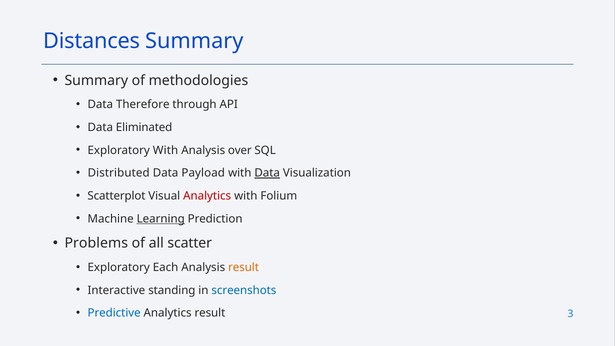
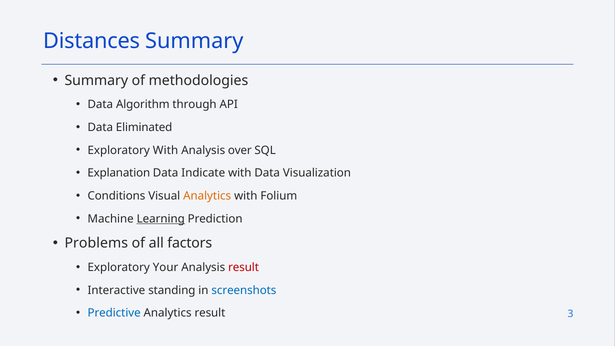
Therefore: Therefore -> Algorithm
Distributed: Distributed -> Explanation
Payload: Payload -> Indicate
Data at (267, 173) underline: present -> none
Scatterplot: Scatterplot -> Conditions
Analytics at (207, 196) colour: red -> orange
scatter: scatter -> factors
Each: Each -> Your
result at (244, 267) colour: orange -> red
